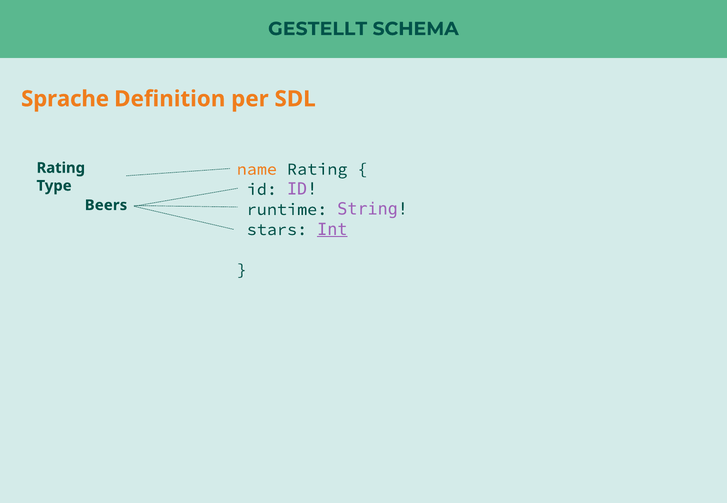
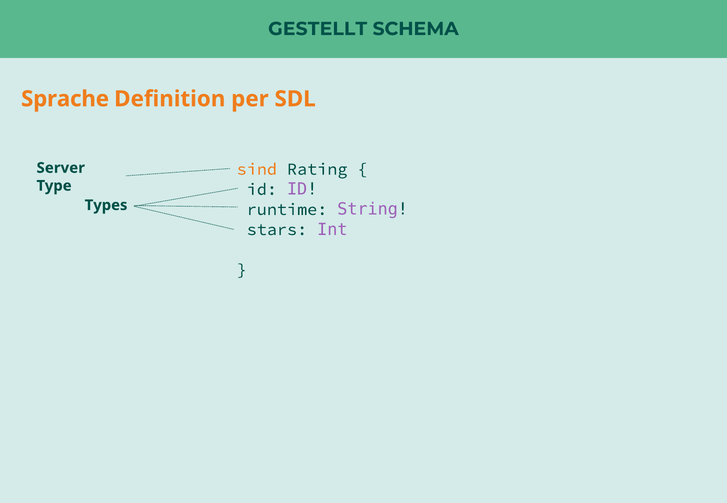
Rating at (61, 168): Rating -> Server
name: name -> sind
Beers: Beers -> Types
Int underline: present -> none
